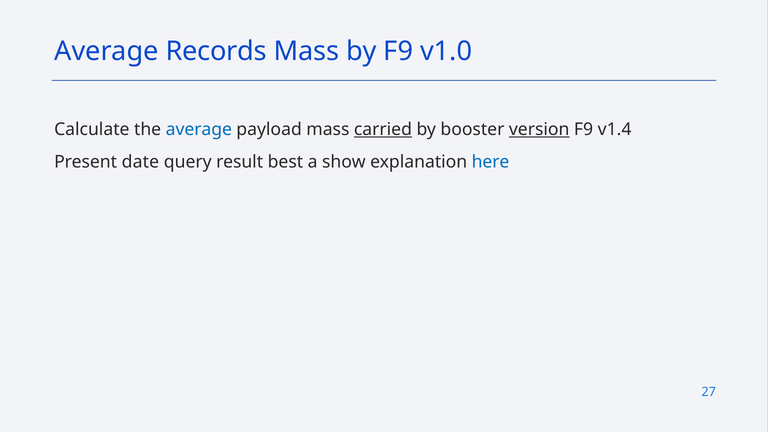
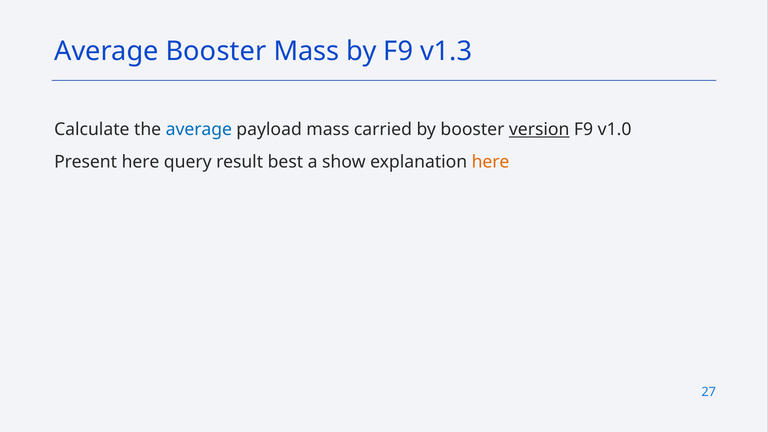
Average Records: Records -> Booster
v1.0: v1.0 -> v1.3
carried underline: present -> none
v1.4: v1.4 -> v1.0
Present date: date -> here
here at (491, 162) colour: blue -> orange
